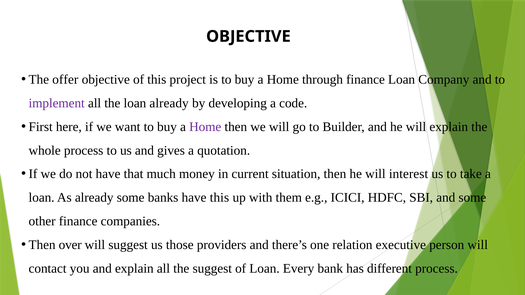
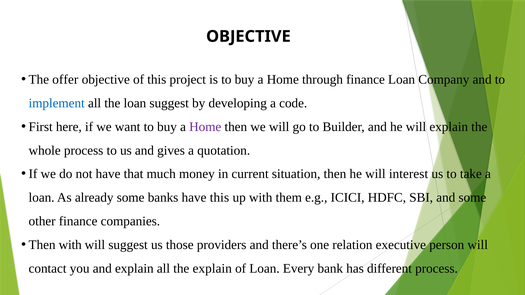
implement colour: purple -> blue
loan already: already -> suggest
Then over: over -> with
the suggest: suggest -> explain
